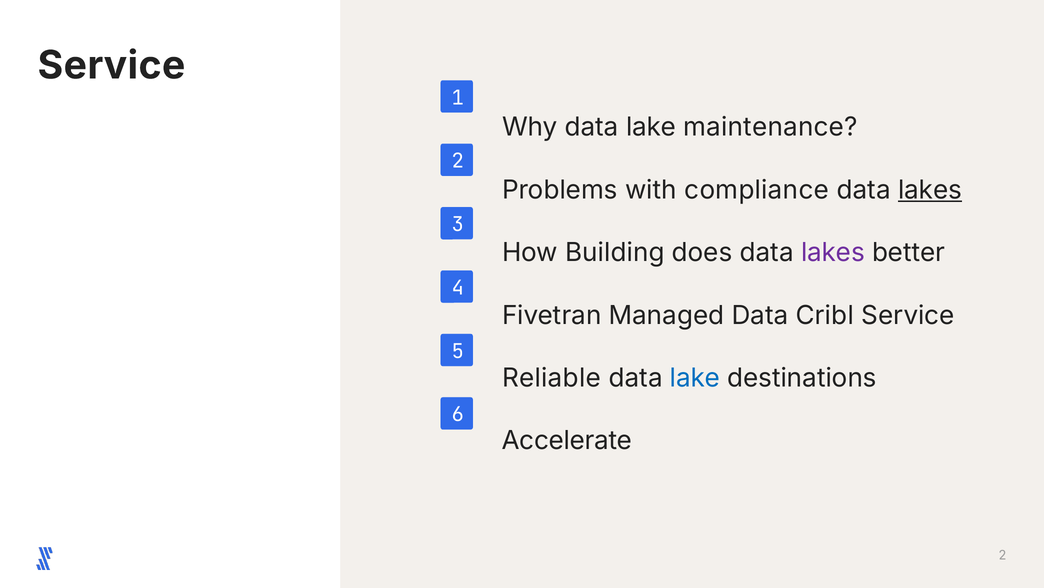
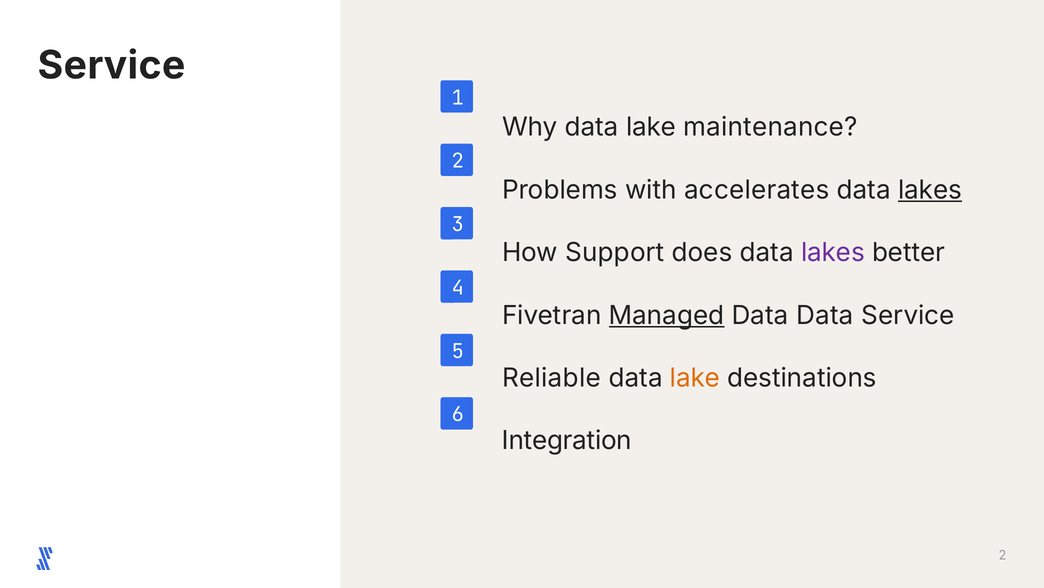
compliance: compliance -> accelerates
Building: Building -> Support
Managed underline: none -> present
Data Cribl: Cribl -> Data
lake at (695, 378) colour: blue -> orange
Accelerate: Accelerate -> Integration
